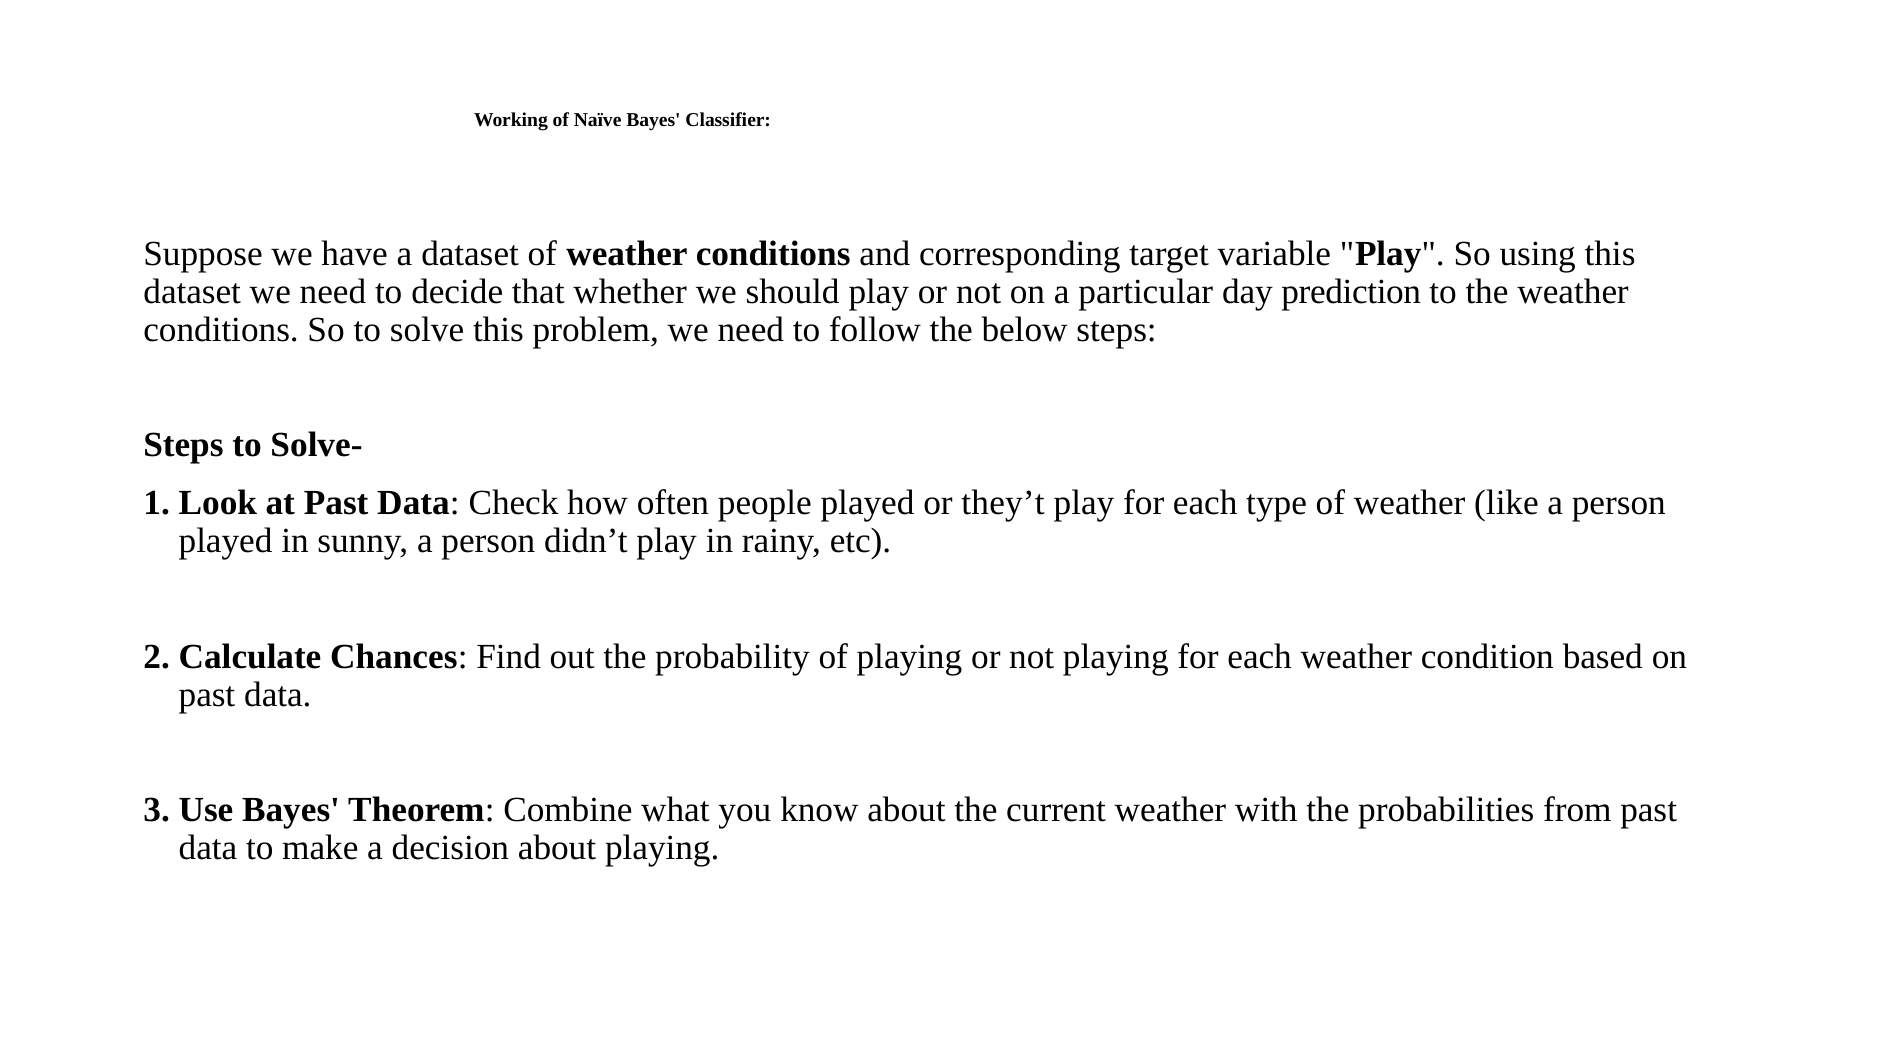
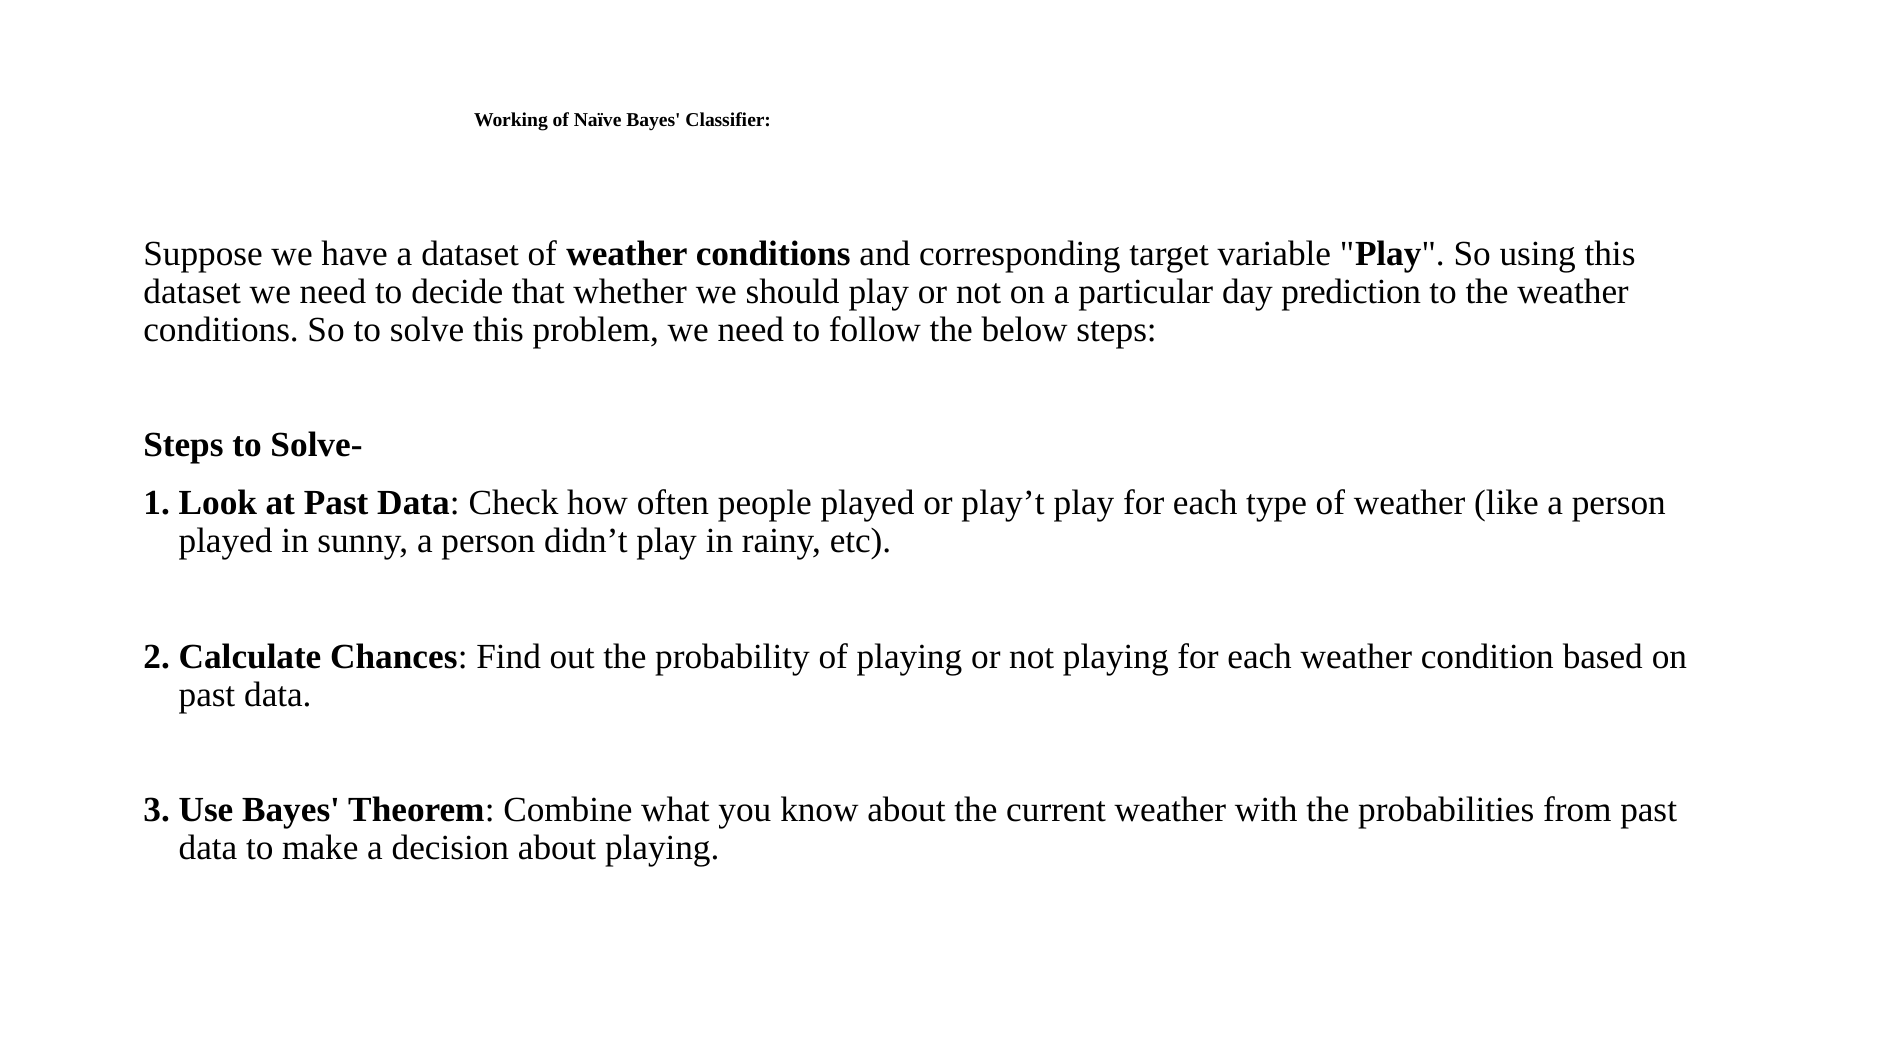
they’t: they’t -> play’t
